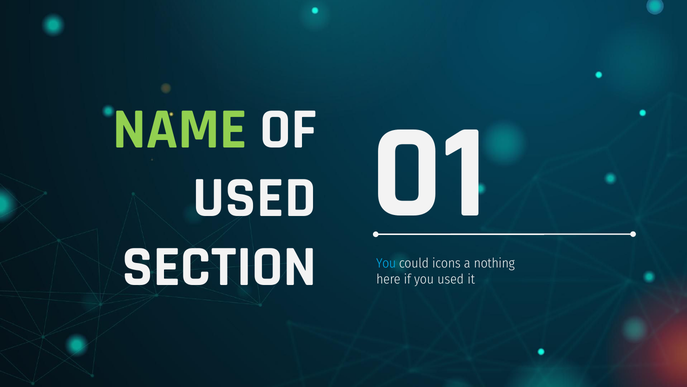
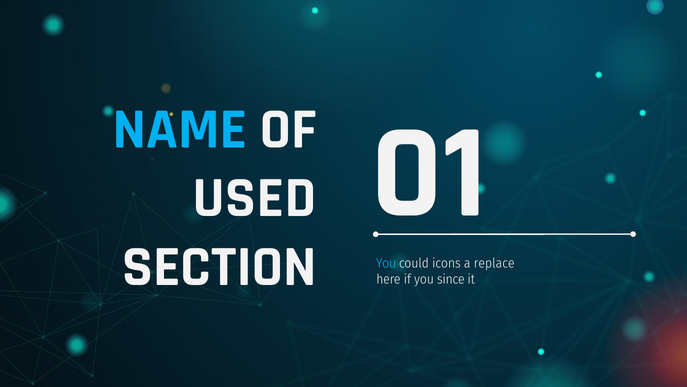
NAME colour: light green -> light blue
nothing: nothing -> replace
you used: used -> since
